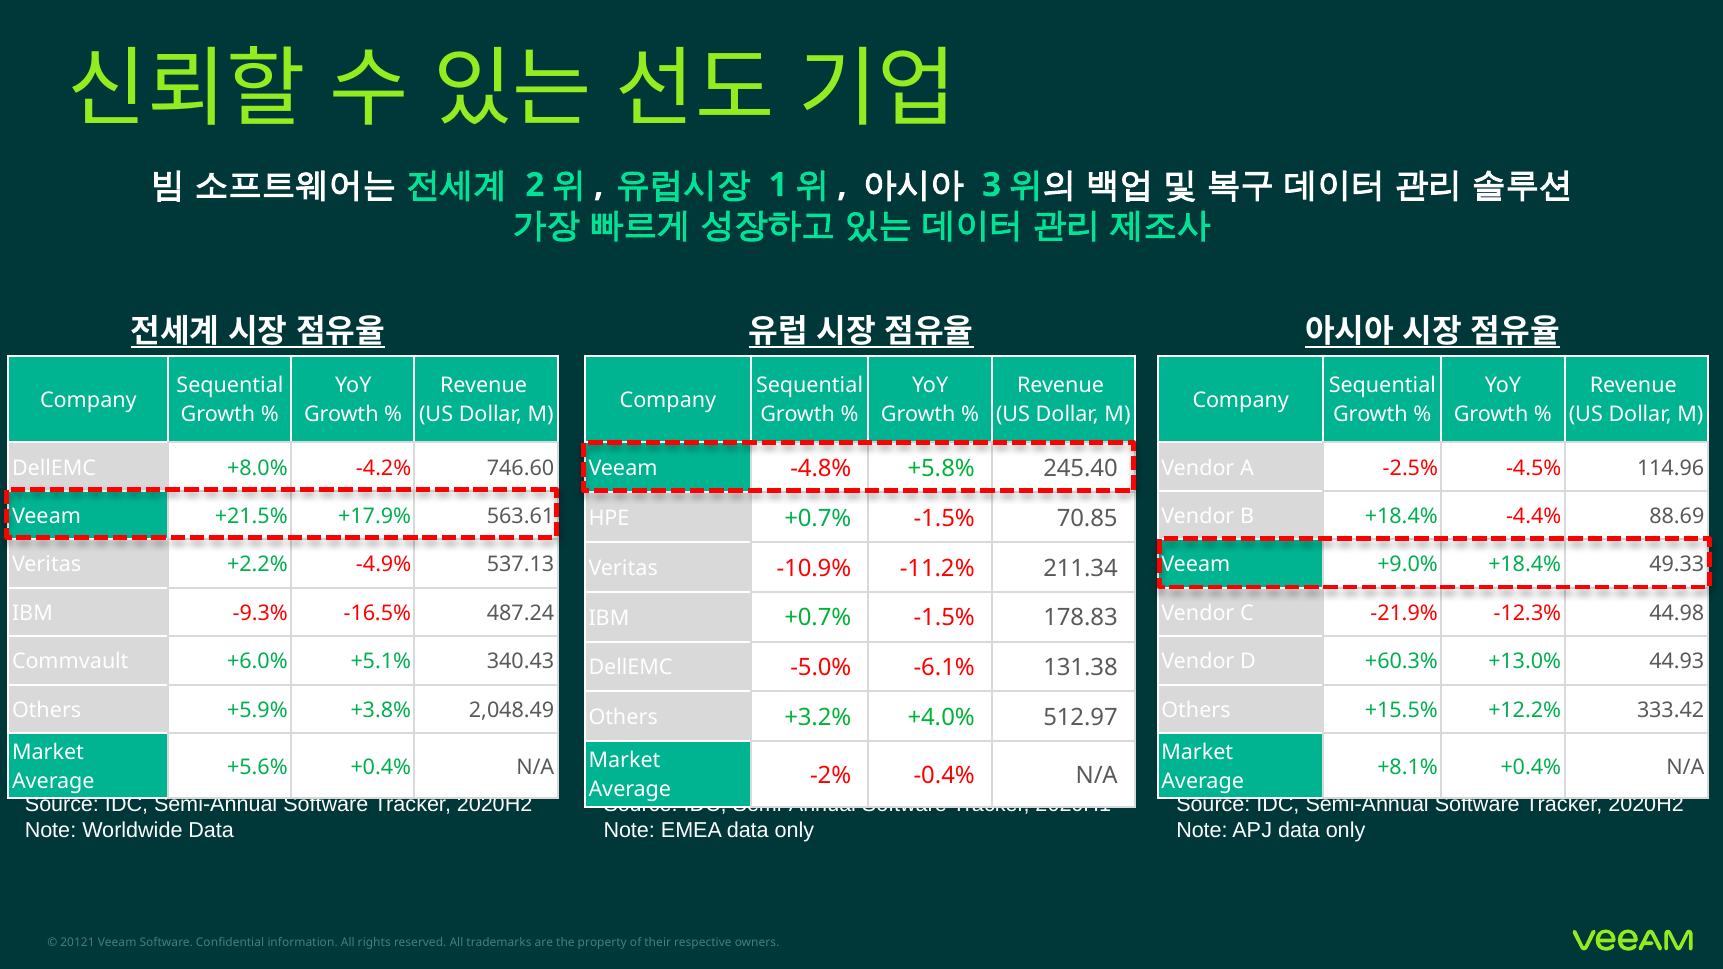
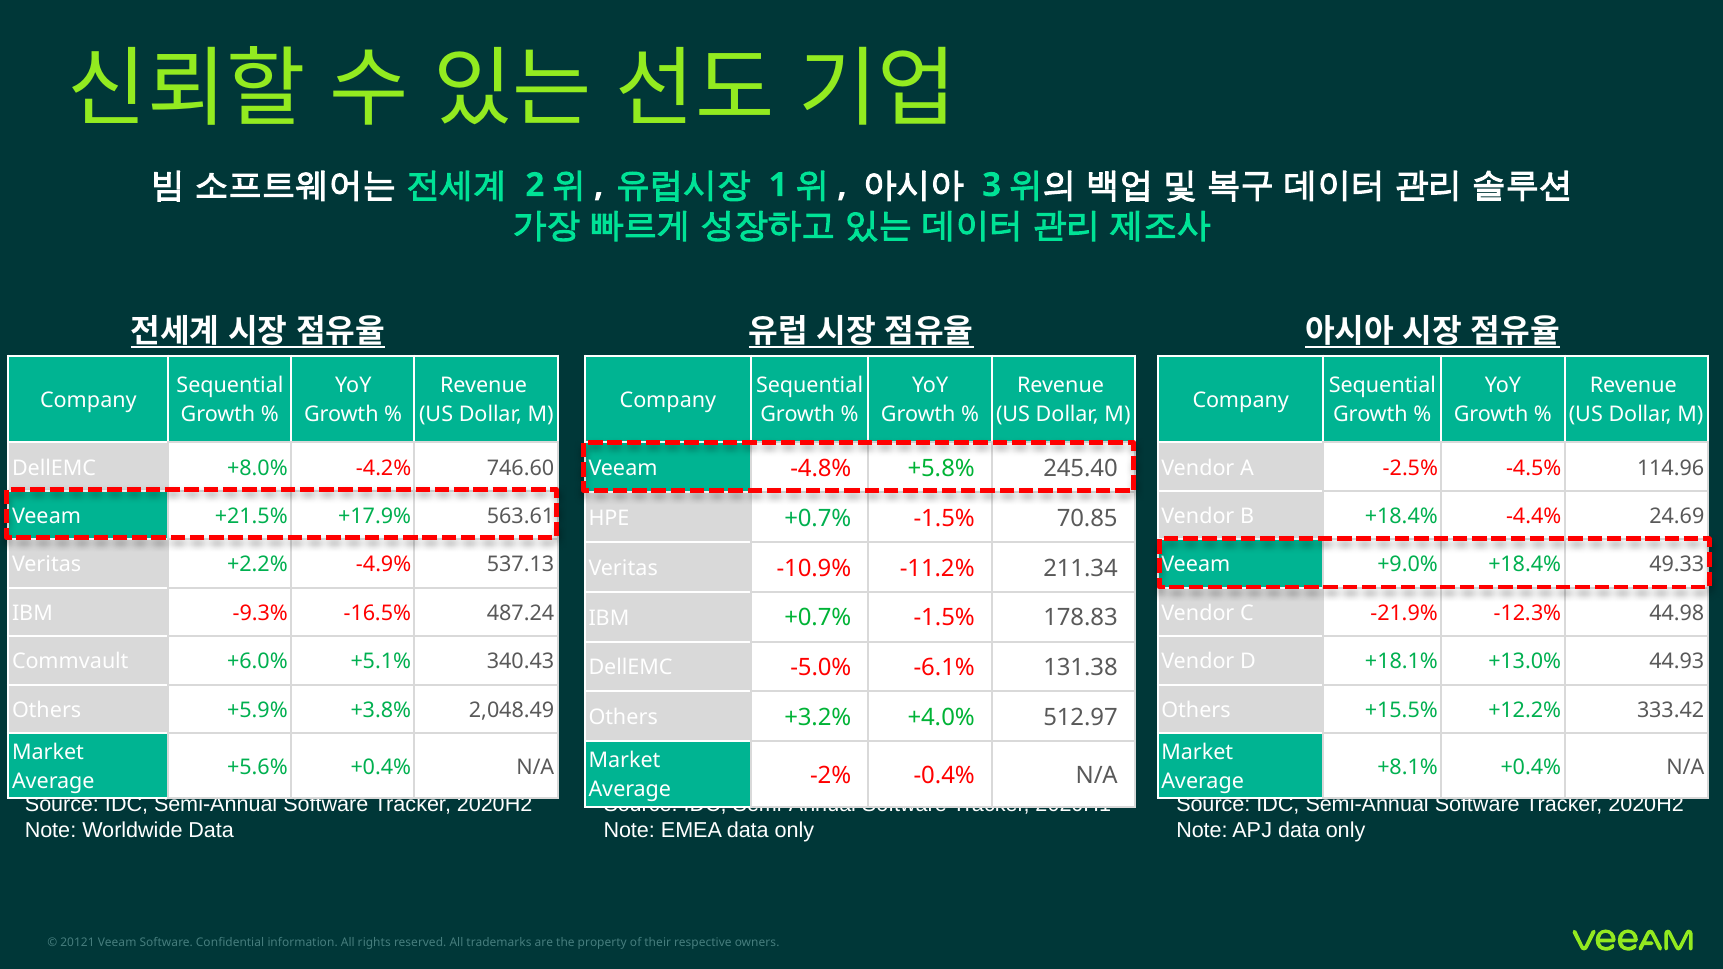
88.69: 88.69 -> 24.69
+60.3%: +60.3% -> +18.1%
